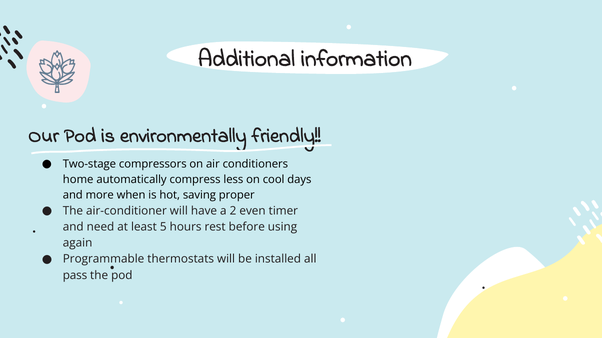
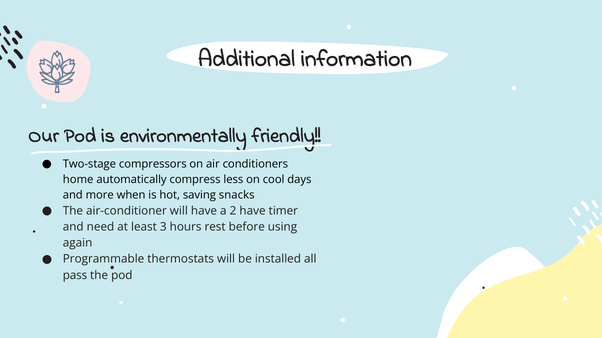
proper: proper -> snacks
2 even: even -> have
5: 5 -> 3
